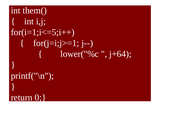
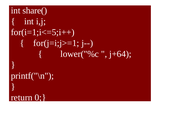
them(: them( -> share(
